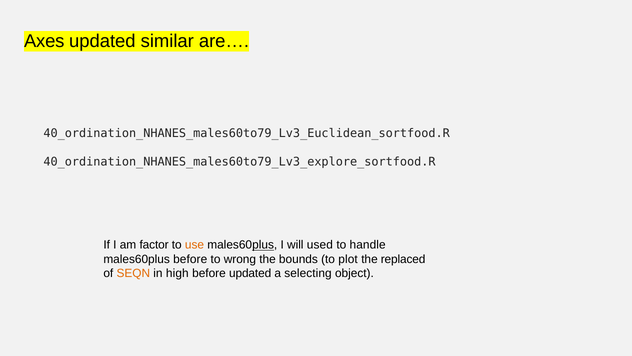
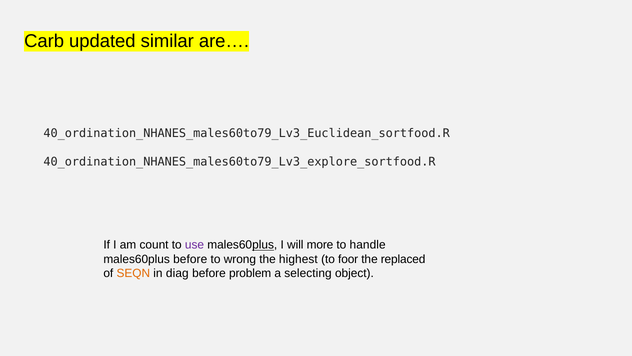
Axes: Axes -> Carb
factor: factor -> count
use colour: orange -> purple
used: used -> more
bounds: bounds -> highest
plot: plot -> foor
high: high -> diag
before updated: updated -> problem
